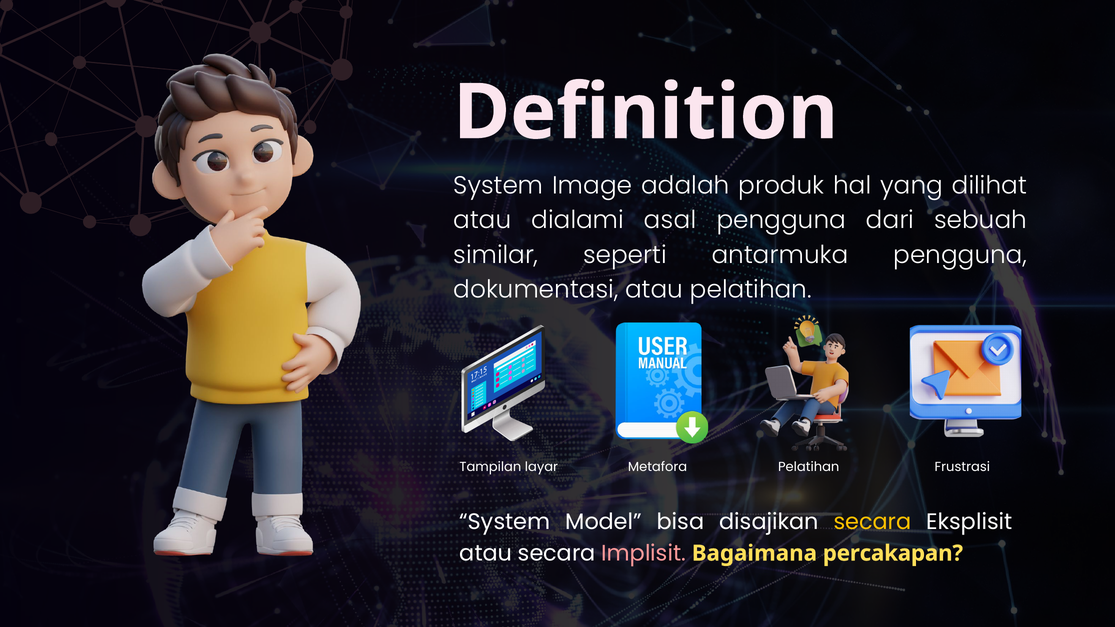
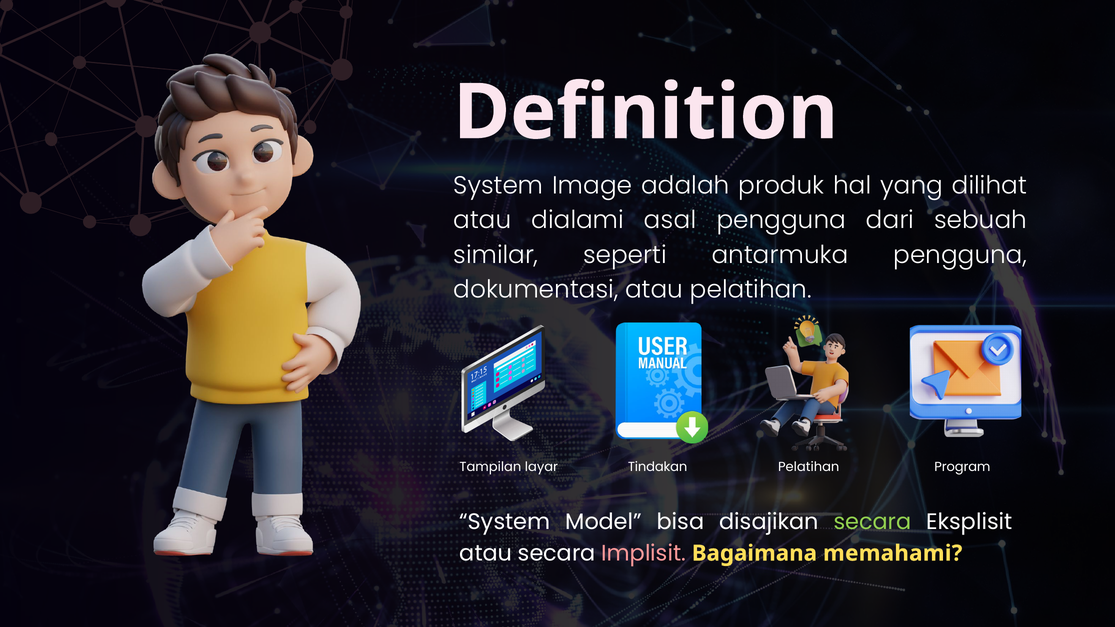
Metafora: Metafora -> Tindakan
Frustrasi: Frustrasi -> Program
secara at (873, 522) colour: yellow -> light green
percakapan: percakapan -> memahami
